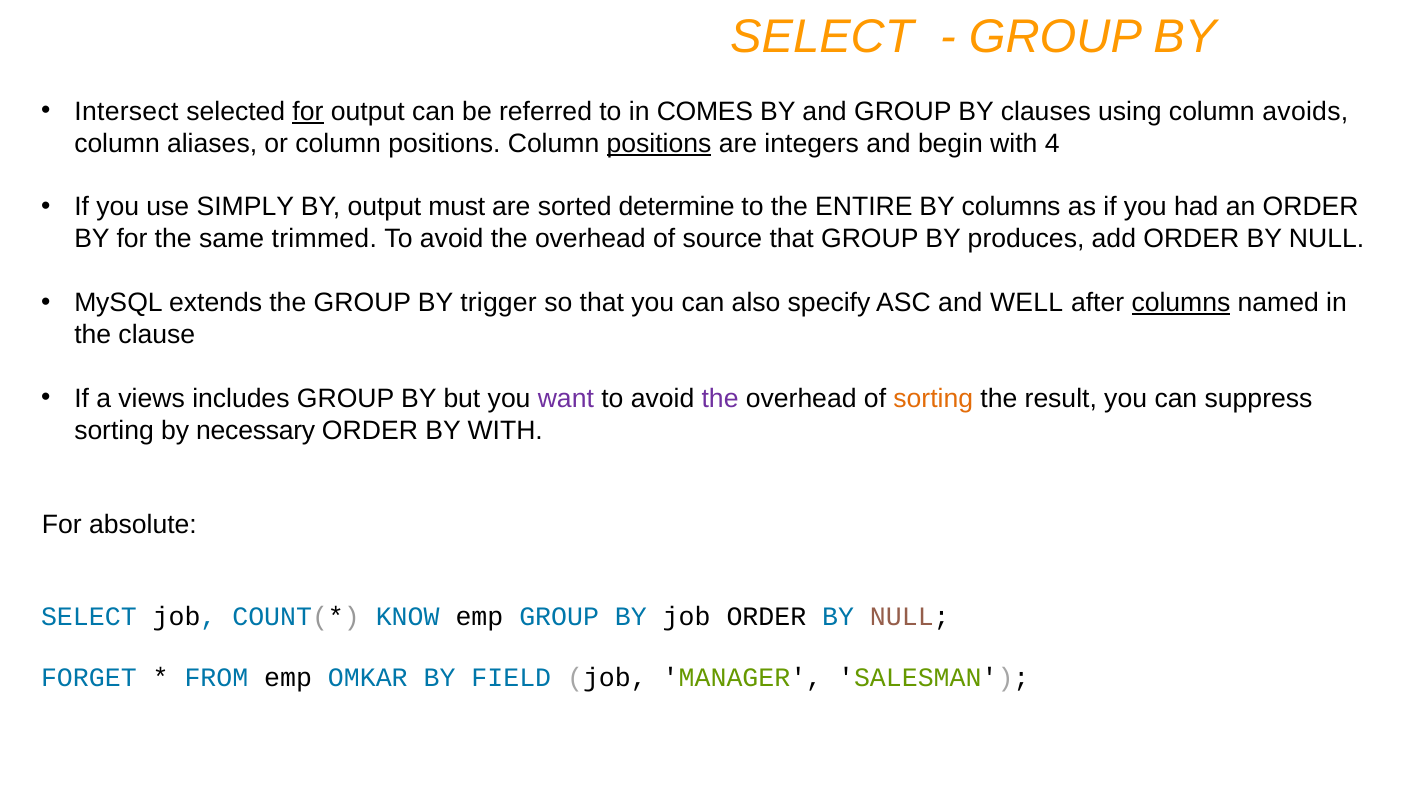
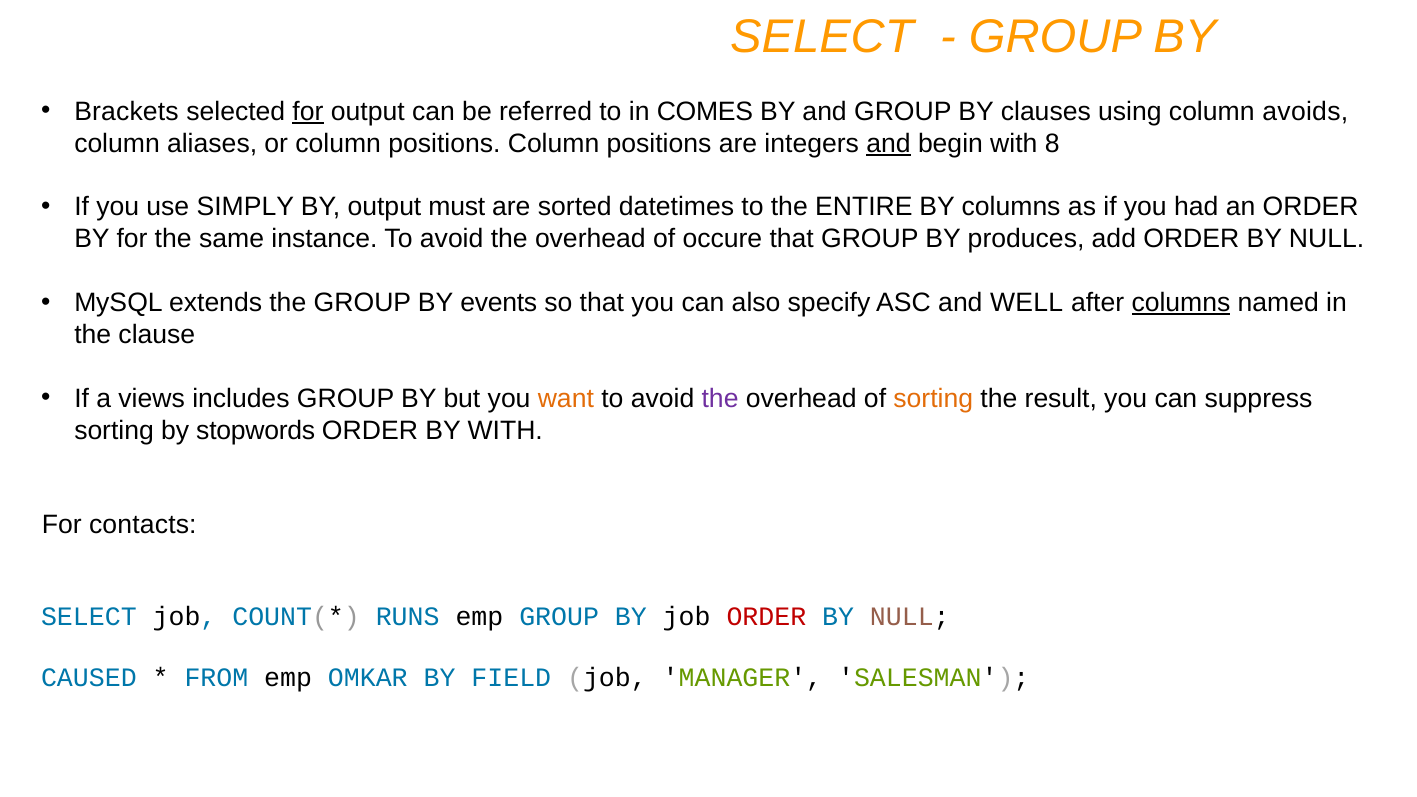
Intersect: Intersect -> Brackets
positions at (659, 143) underline: present -> none
and at (888, 143) underline: none -> present
4: 4 -> 8
determine: determine -> datetimes
trimmed: trimmed -> instance
source: source -> occure
trigger: trigger -> events
want colour: purple -> orange
necessary: necessary -> stopwords
absolute: absolute -> contacts
KNOW: KNOW -> RUNS
ORDER at (766, 617) colour: black -> red
FORGET: FORGET -> CAUSED
